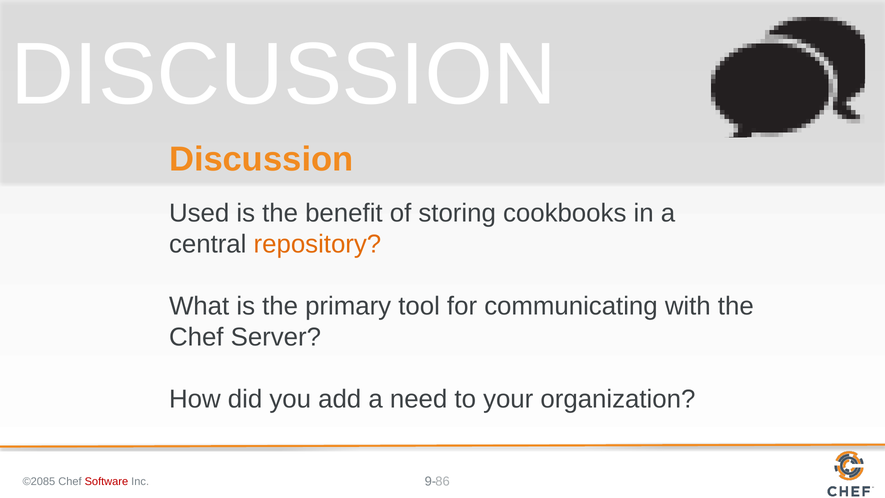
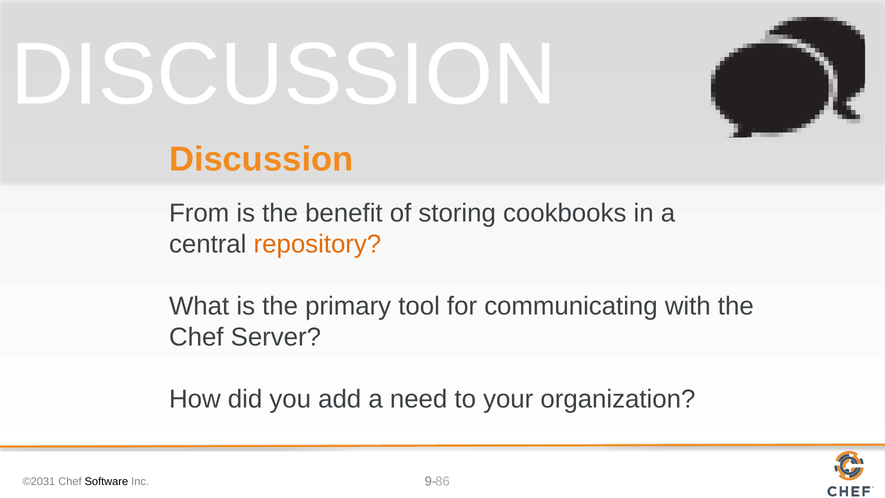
Used: Used -> From
©2085: ©2085 -> ©2031
Software colour: red -> black
